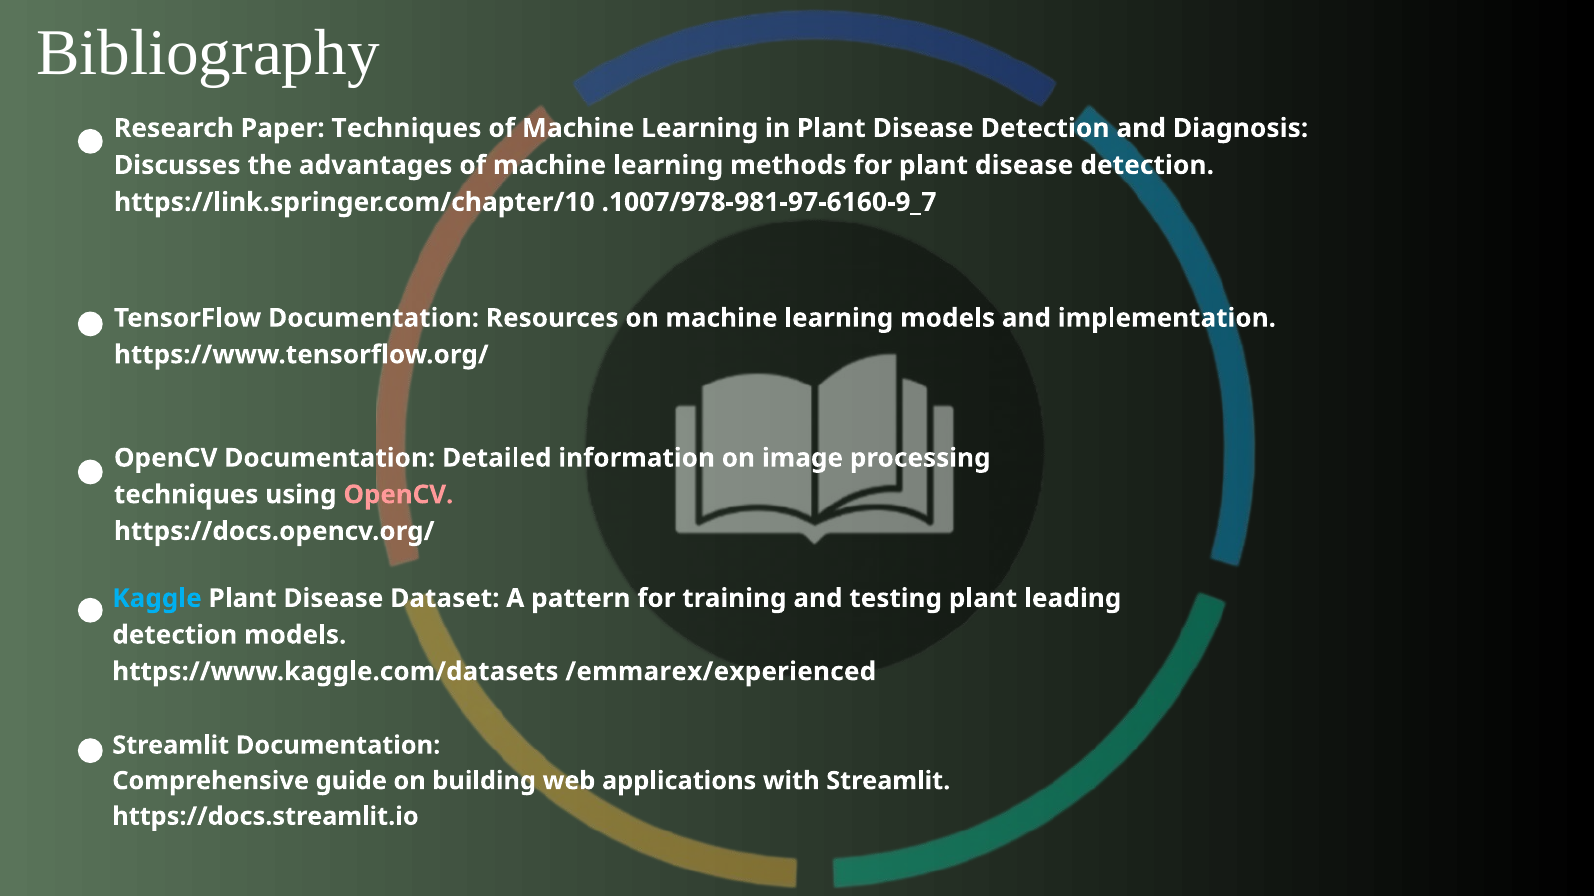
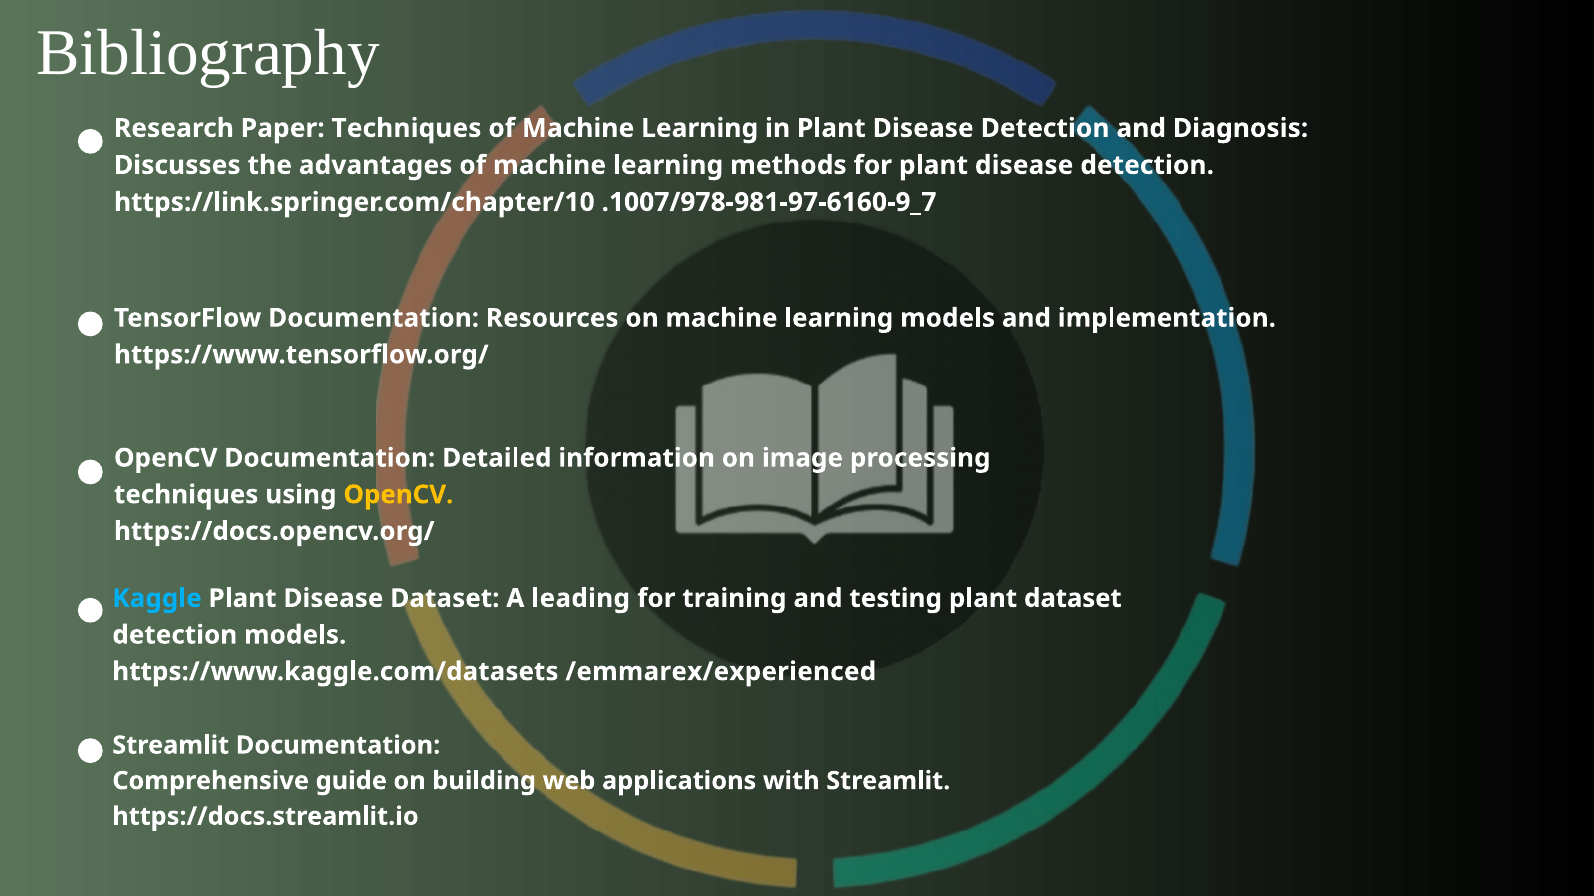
OpenCV at (398, 495) colour: pink -> yellow
pattern: pattern -> leading
plant leading: leading -> dataset
